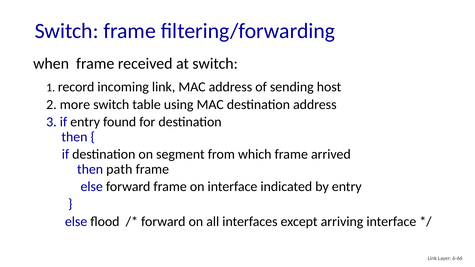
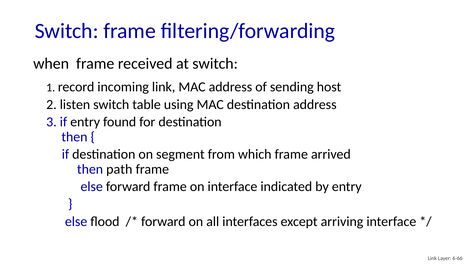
more: more -> listen
